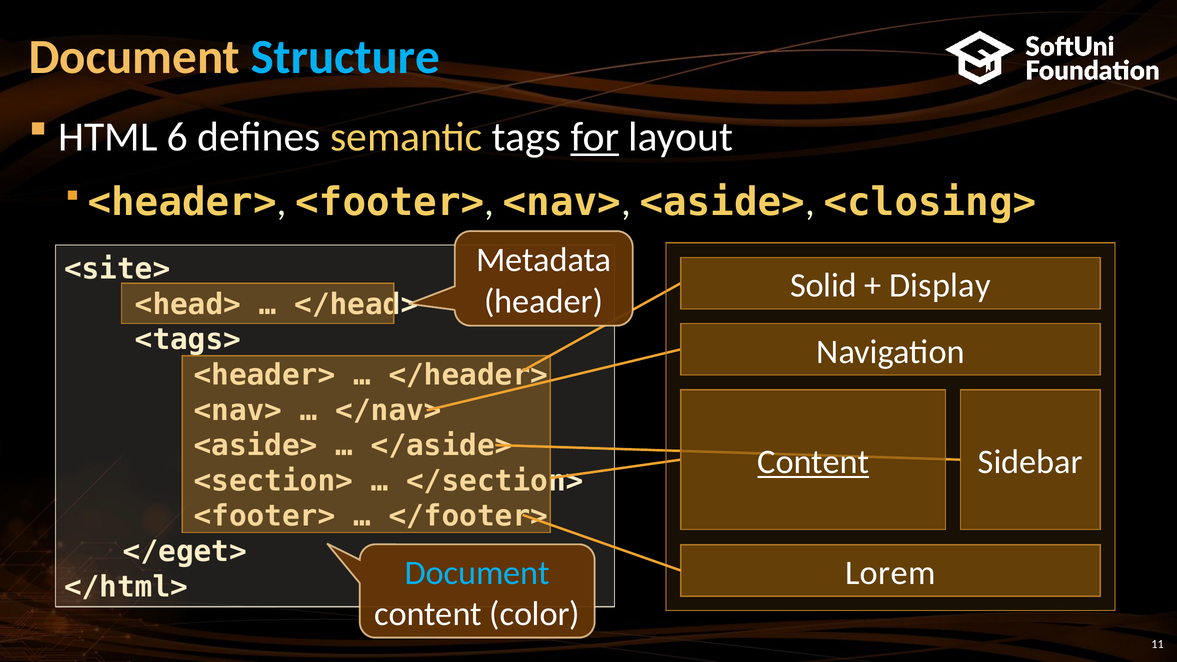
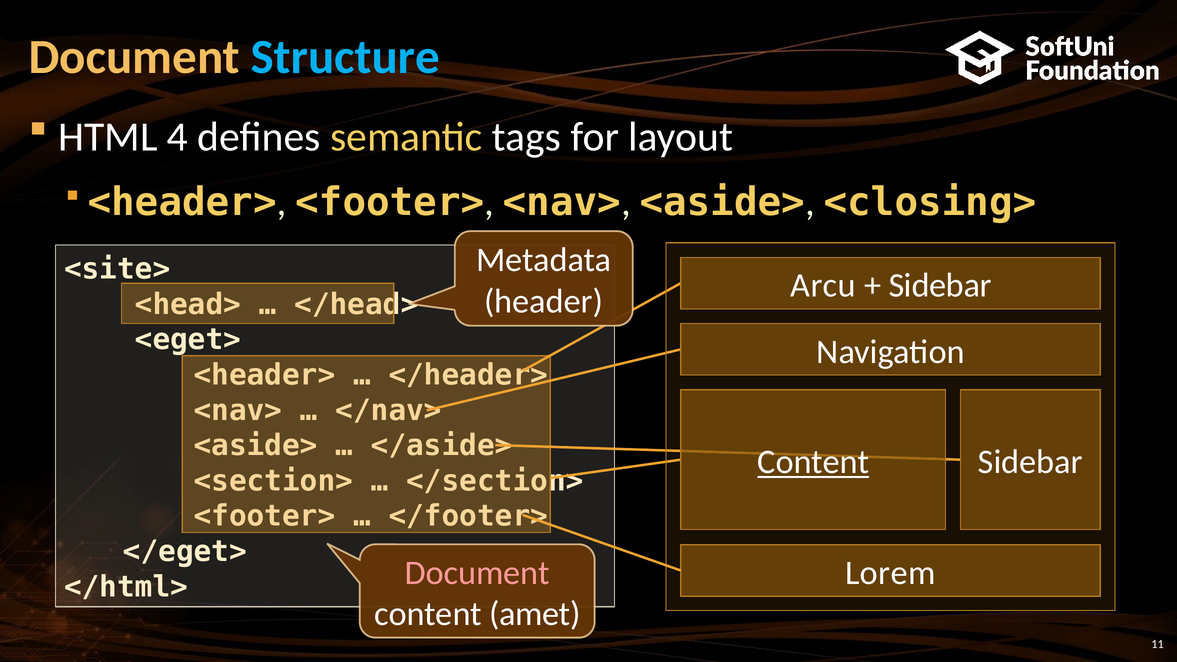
6: 6 -> 4
for underline: present -> none
Solid: Solid -> Arcu
Display at (940, 286): Display -> Sidebar
<tags>: <tags> -> <eget>
Document at (477, 573) colour: light blue -> pink
color: color -> amet
